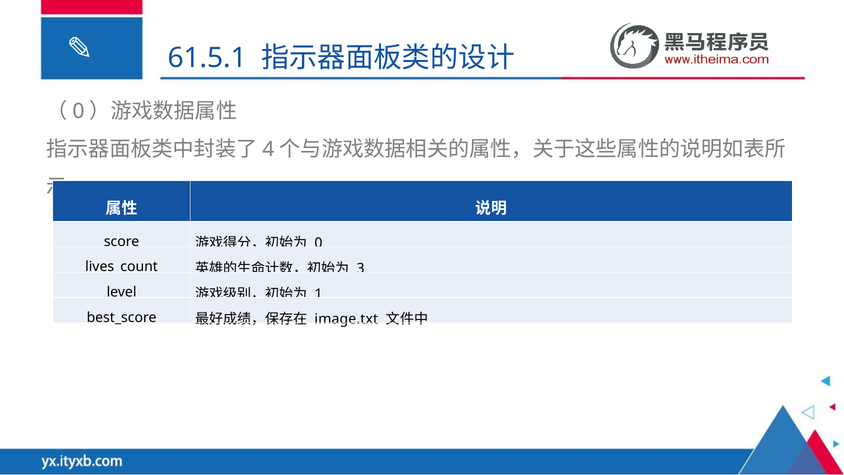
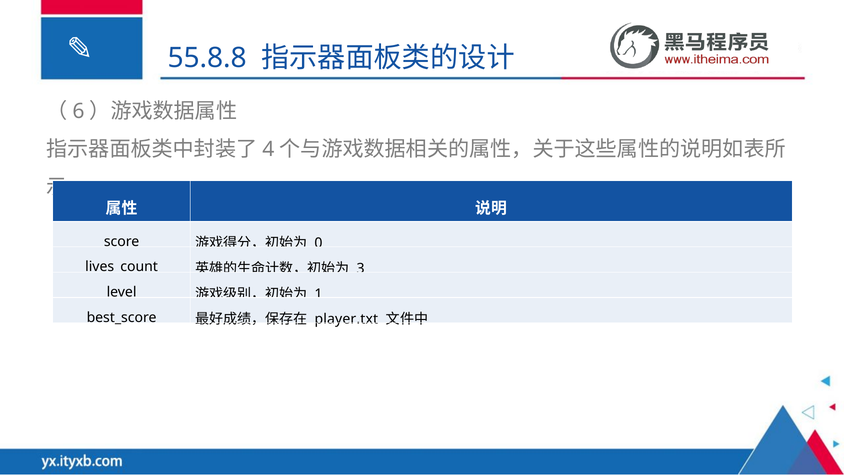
61.5.1: 61.5.1 -> 55.8.8
0 at (78, 111): 0 -> 6
image.txt: image.txt -> player.txt
